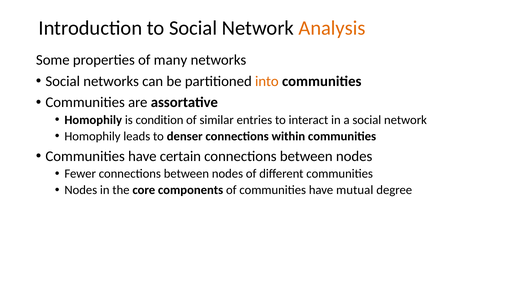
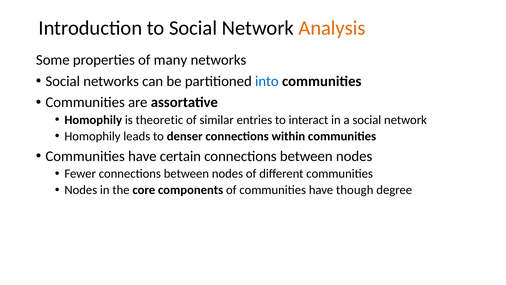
into colour: orange -> blue
condition: condition -> theoretic
mutual: mutual -> though
